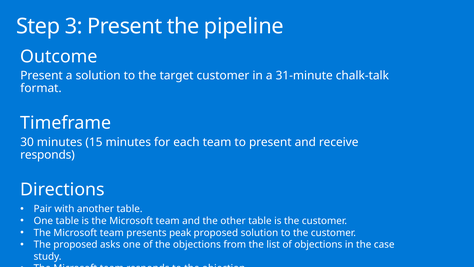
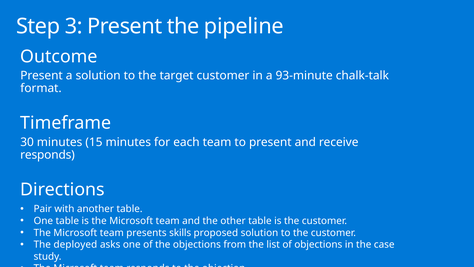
31-minute: 31-minute -> 93-minute
peak: peak -> skills
The proposed: proposed -> deployed
